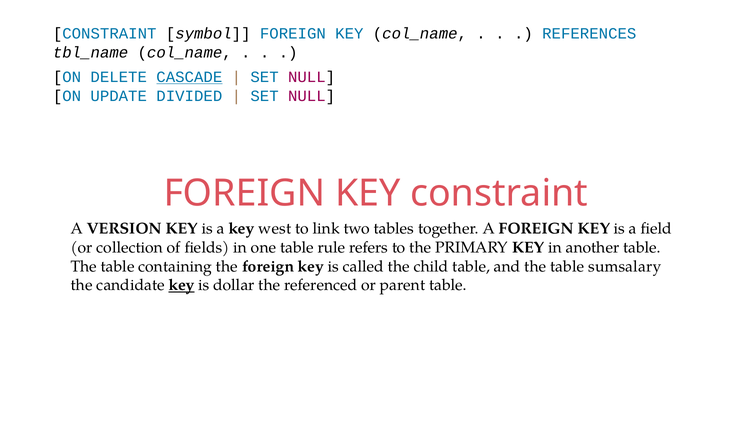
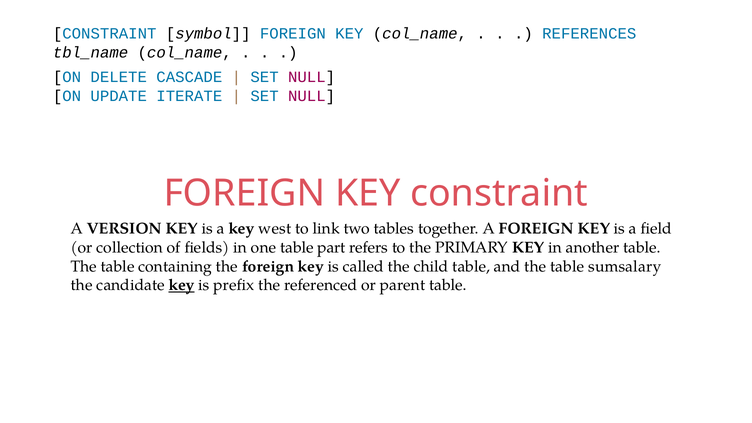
CASCADE underline: present -> none
DIVIDED: DIVIDED -> ITERATE
rule: rule -> part
dollar: dollar -> prefix
